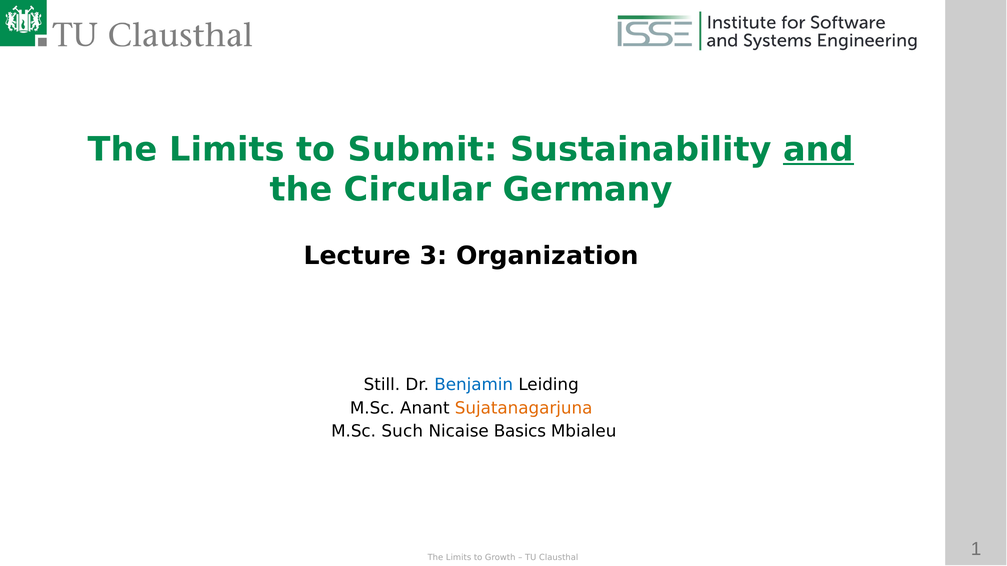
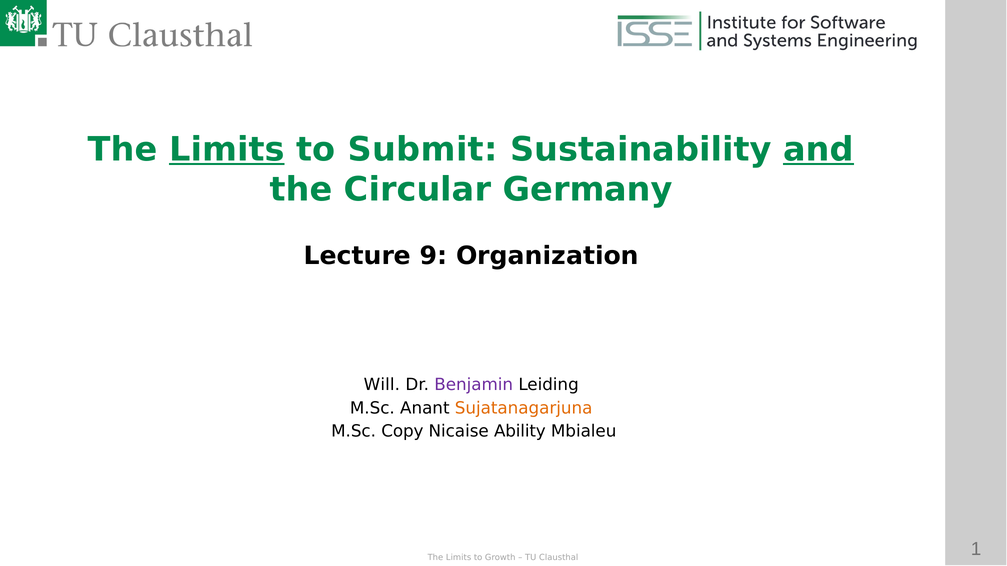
Limits at (227, 150) underline: none -> present
3: 3 -> 9
Still: Still -> Will
Benjamin colour: blue -> purple
Such: Such -> Copy
Basics: Basics -> Ability
